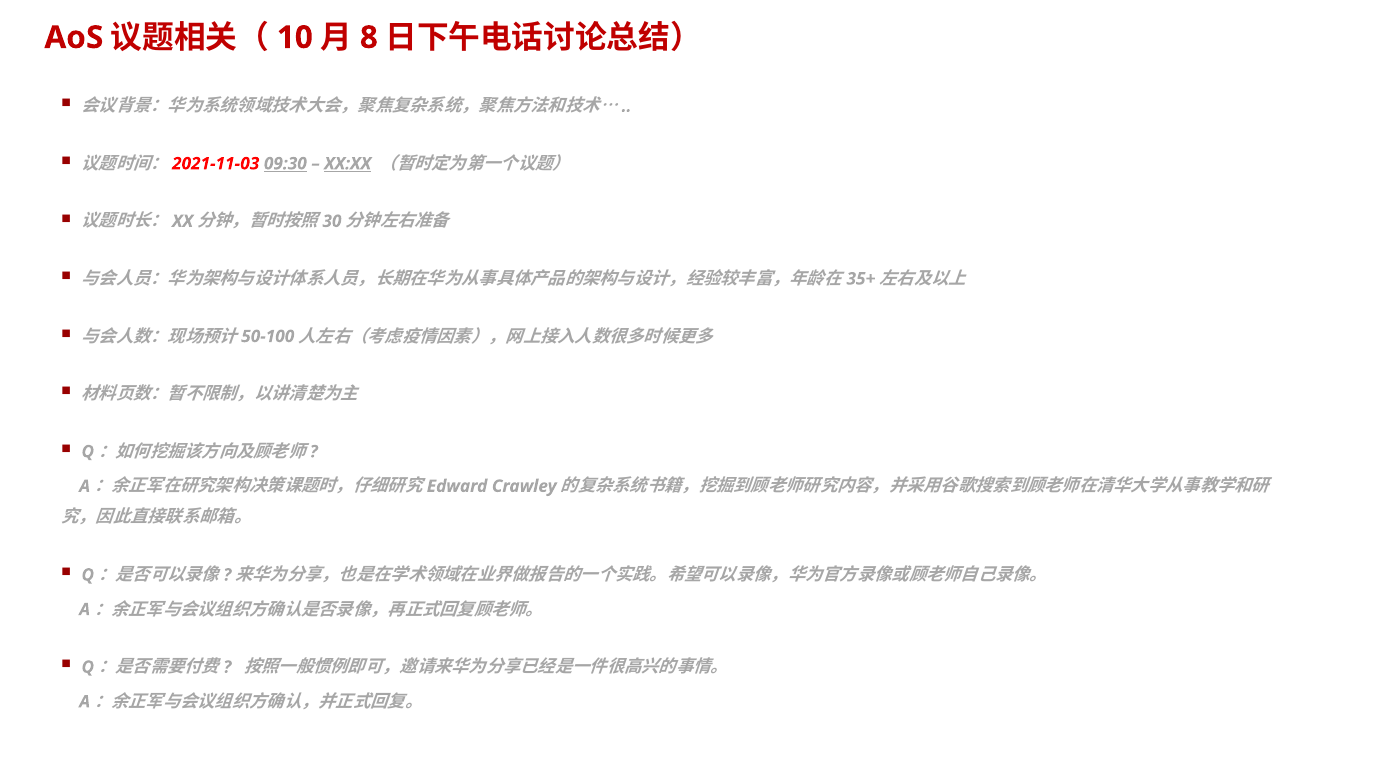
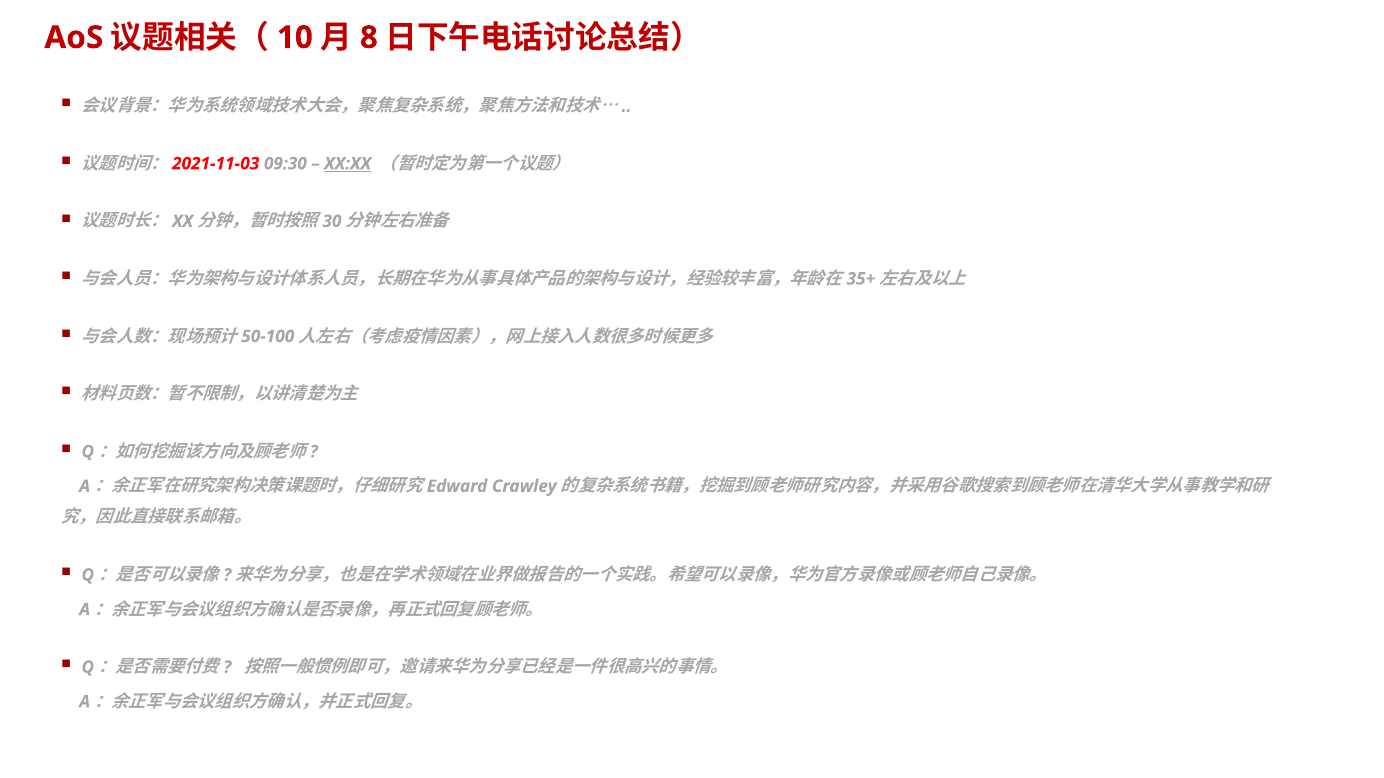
09:30 underline: present -> none
